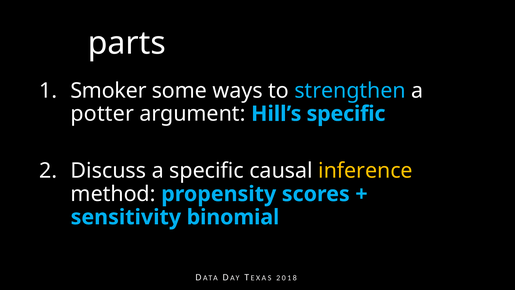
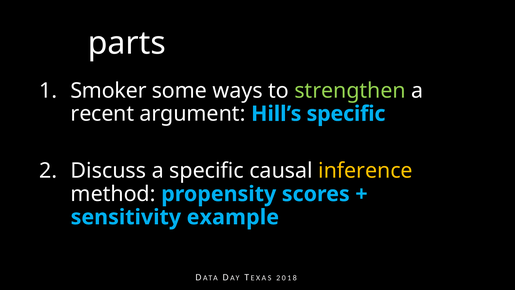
strengthen colour: light blue -> light green
potter: potter -> recent
binomial: binomial -> example
